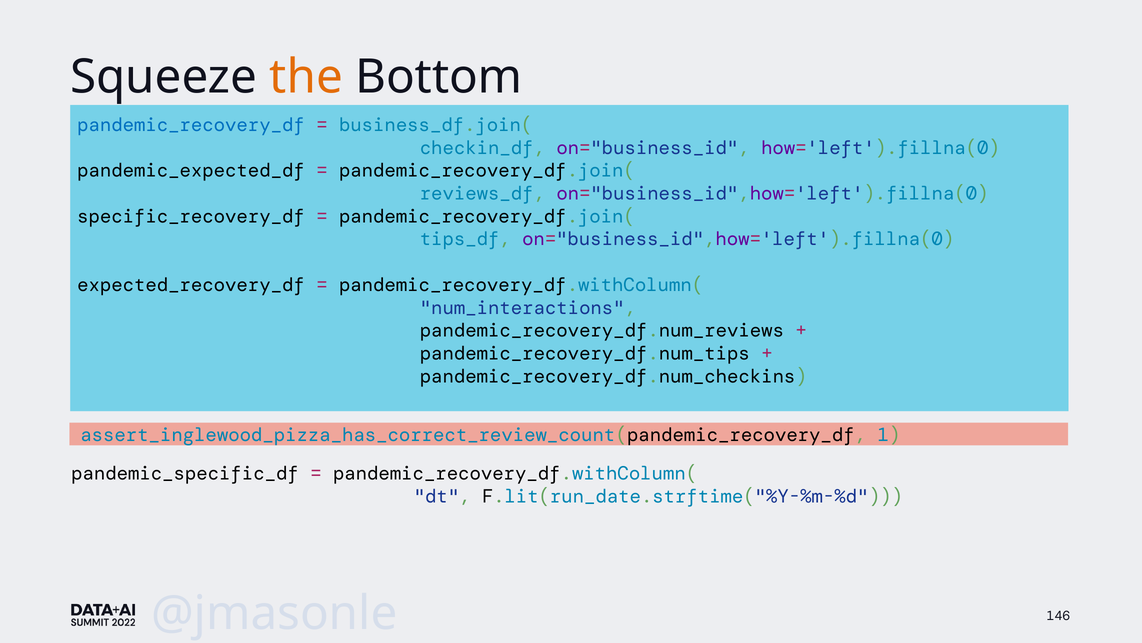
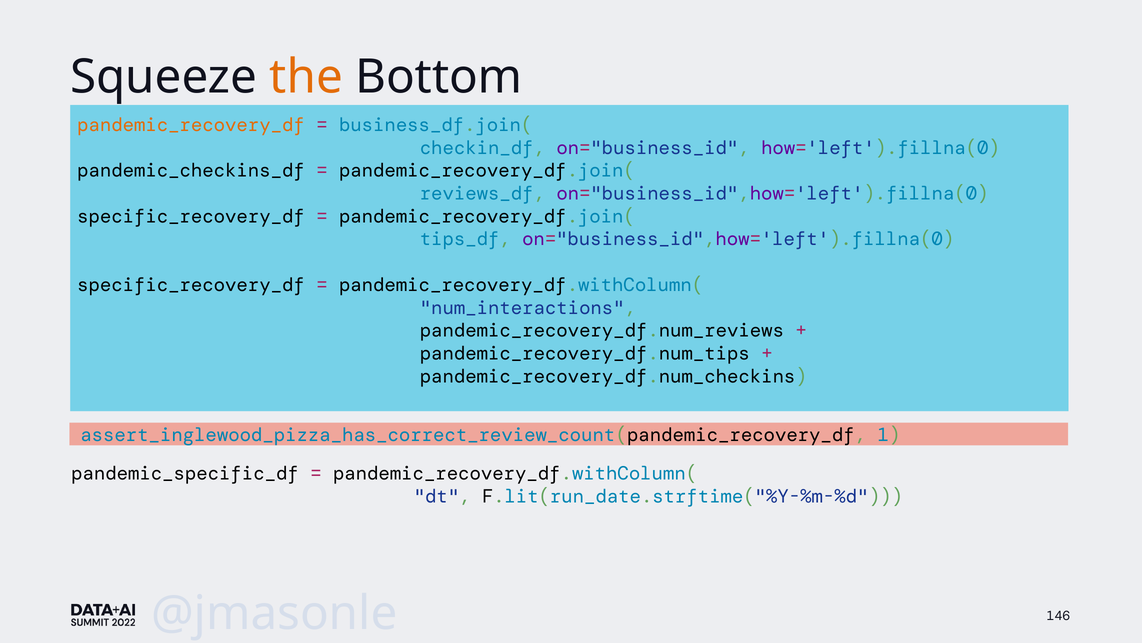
pandemic_recovery_df colour: blue -> orange
pandemic_expected_df: pandemic_expected_df -> pandemic_checkins_df
expected_recovery_df at (191, 285): expected_recovery_df -> specific_recovery_df
